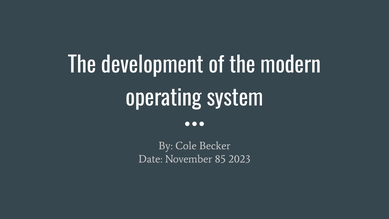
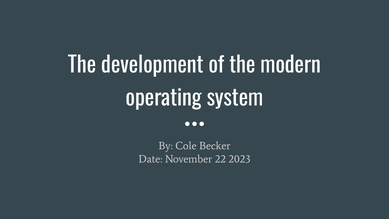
85: 85 -> 22
